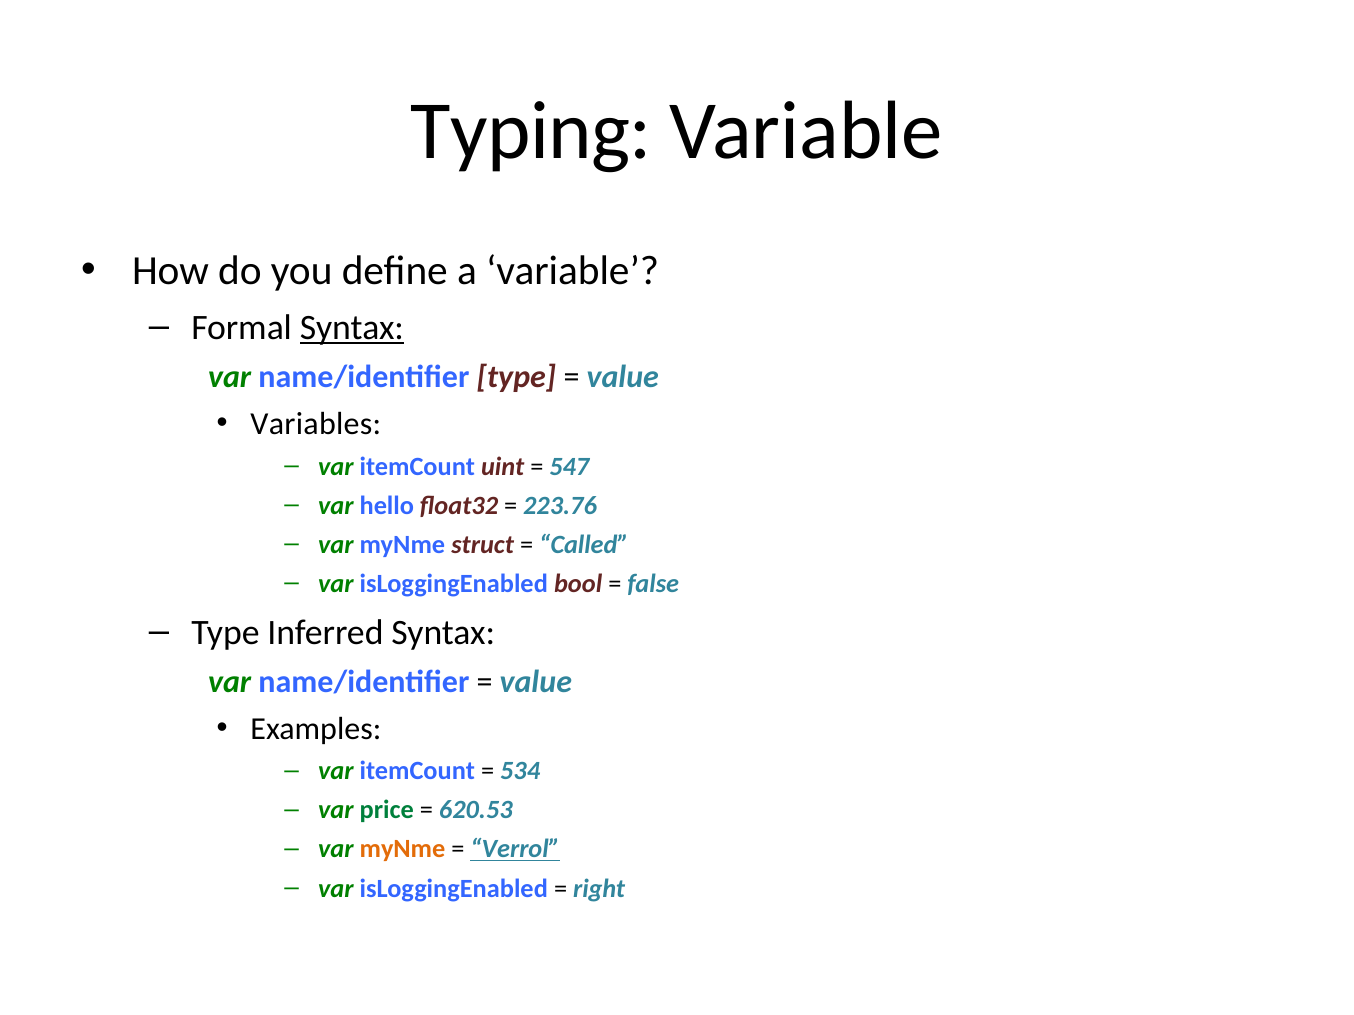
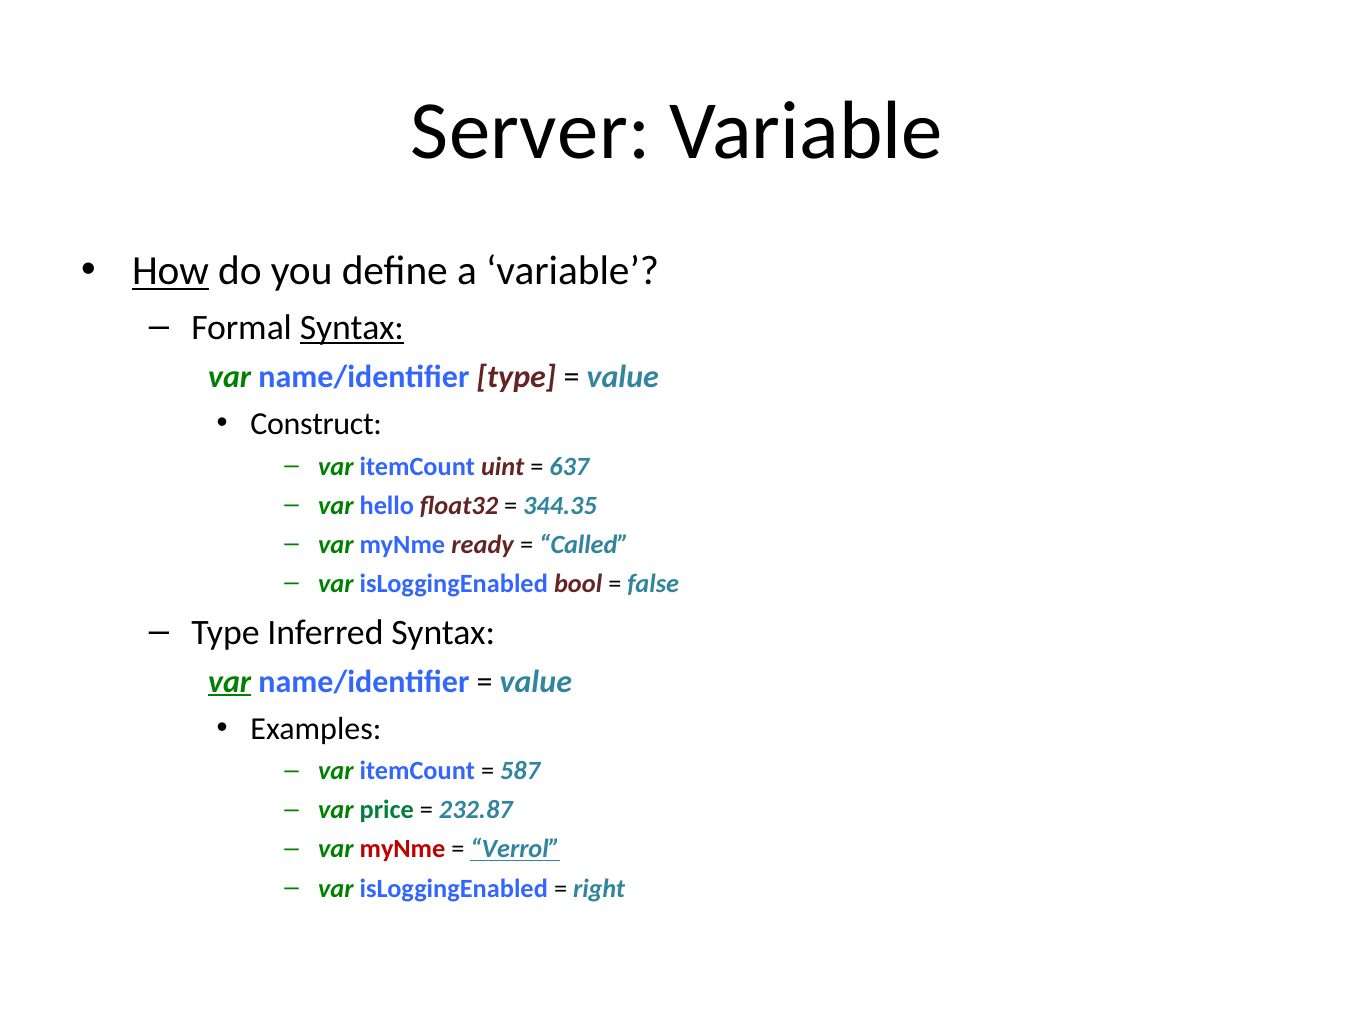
Typing: Typing -> Server
How underline: none -> present
Variables: Variables -> Construct
547: 547 -> 637
223.76: 223.76 -> 344.35
struct: struct -> ready
var at (230, 682) underline: none -> present
534: 534 -> 587
620.53: 620.53 -> 232.87
myNme at (402, 850) colour: orange -> red
